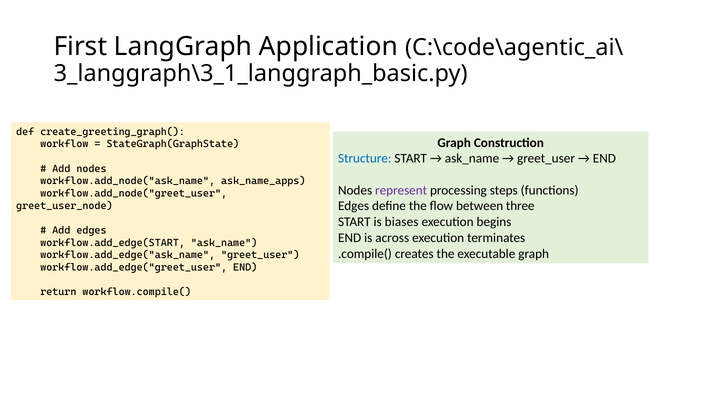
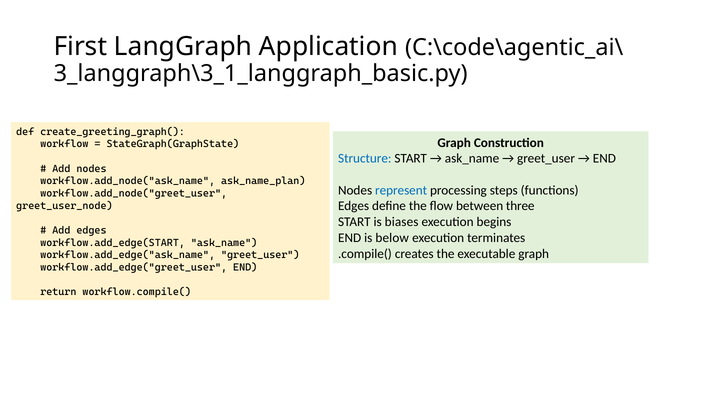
ask_name_apps: ask_name_apps -> ask_name_plan
represent colour: purple -> blue
across: across -> below
